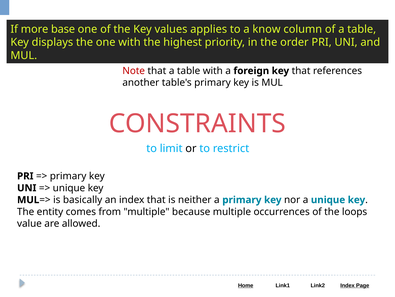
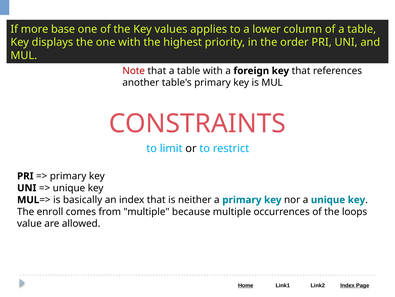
know: know -> lower
entity: entity -> enroll
